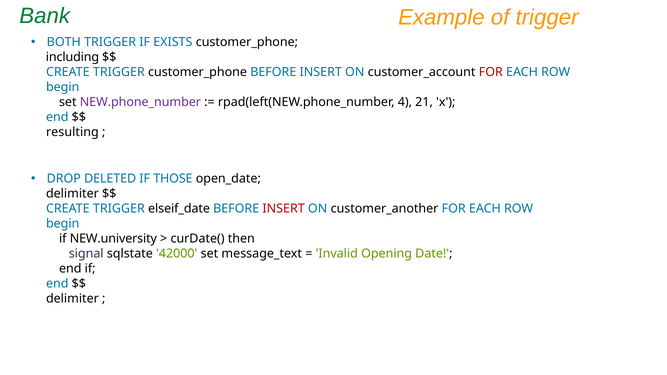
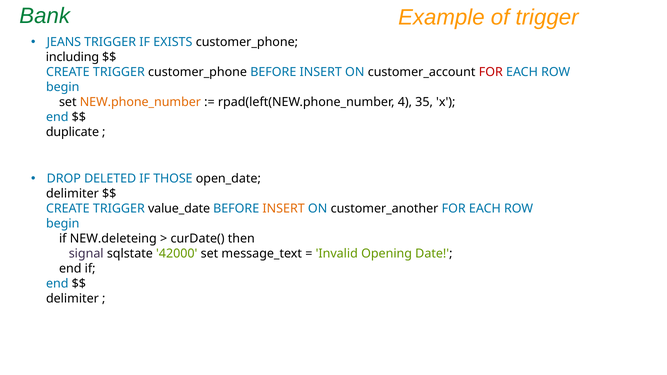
BOTH: BOTH -> JEANS
NEW.phone_number colour: purple -> orange
21: 21 -> 35
resulting: resulting -> duplicate
elseif_date: elseif_date -> value_date
INSERT at (284, 209) colour: red -> orange
NEW.university: NEW.university -> NEW.deleteing
